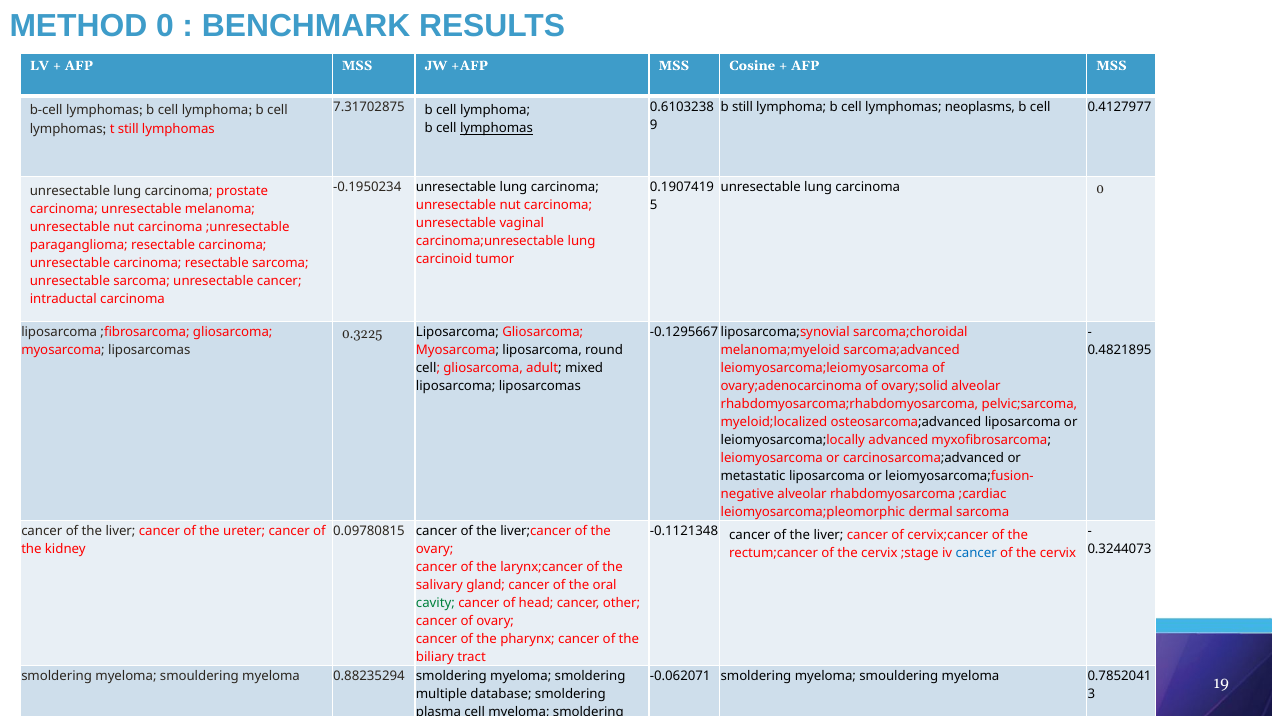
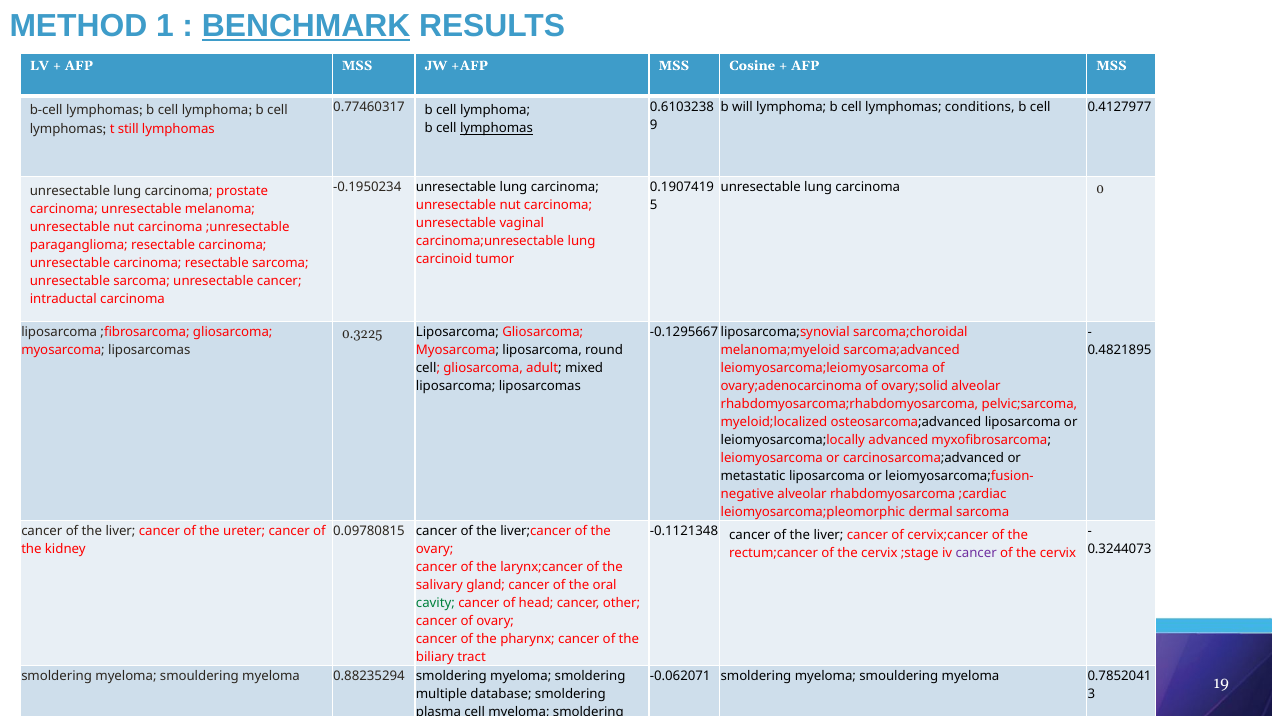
METHOD 0: 0 -> 1
BENCHMARK underline: none -> present
7.31702875: 7.31702875 -> 0.77460317
b still: still -> will
neoplasms: neoplasms -> conditions
cancer at (976, 553) colour: blue -> purple
